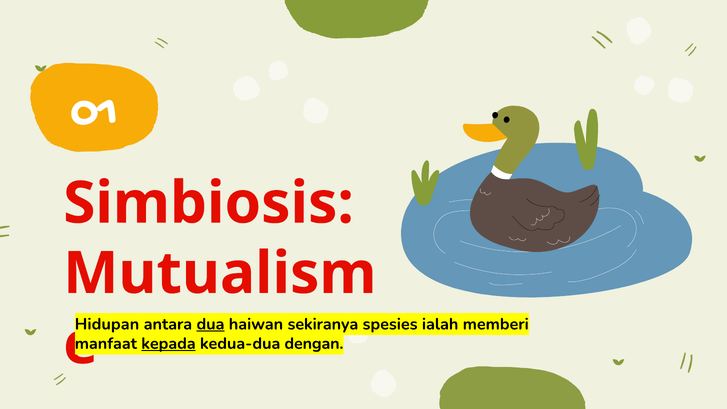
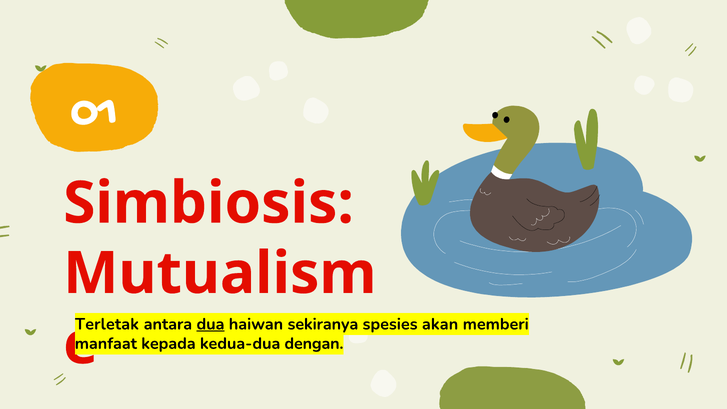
Hidupan: Hidupan -> Terletak
ialah: ialah -> akan
kepada underline: present -> none
